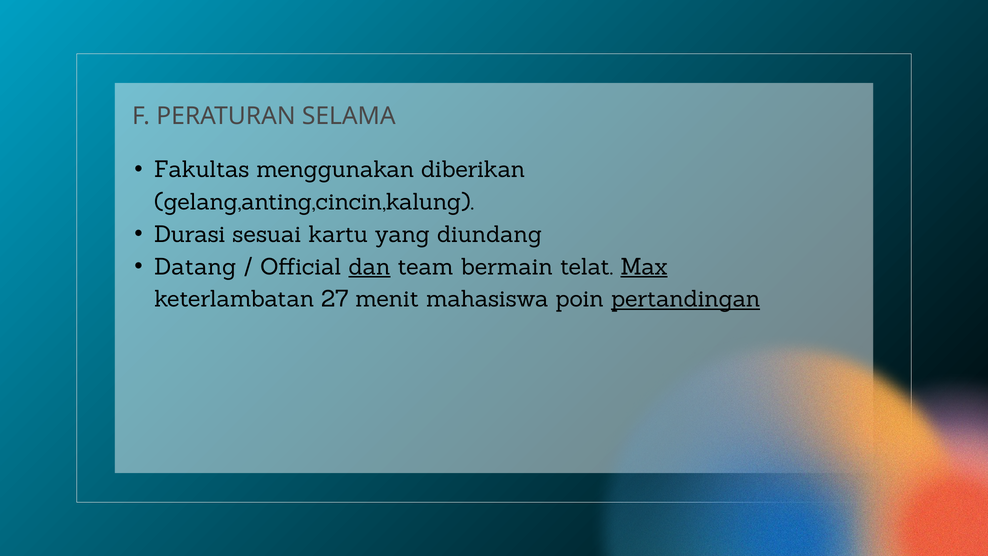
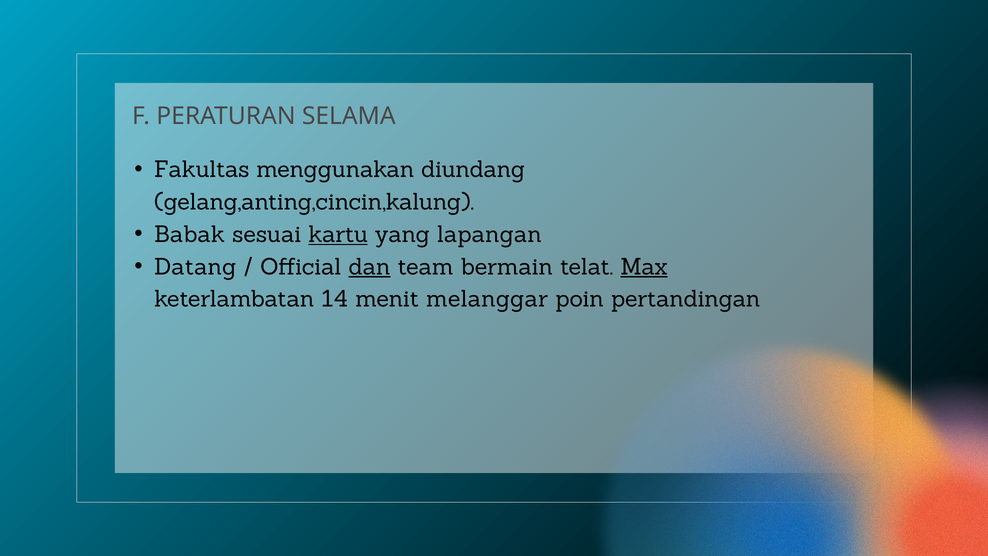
diberikan: diberikan -> diundang
Durasi: Durasi -> Babak
kartu underline: none -> present
diundang: diundang -> lapangan
27: 27 -> 14
mahasiswa: mahasiswa -> melanggar
pertandingan underline: present -> none
